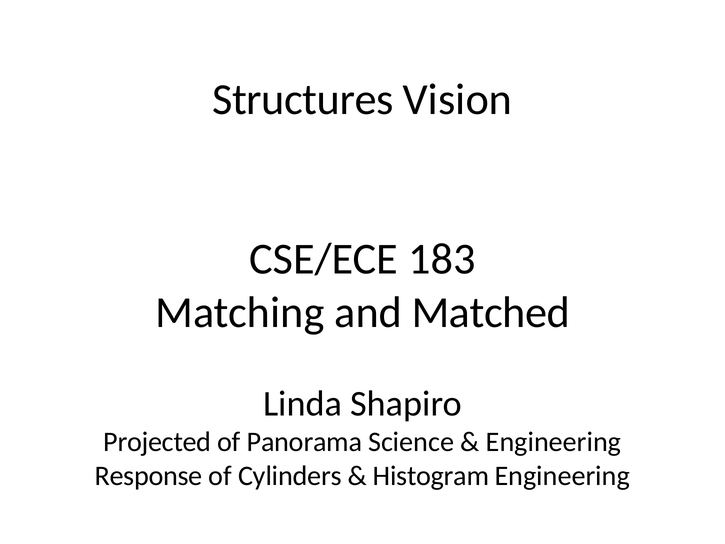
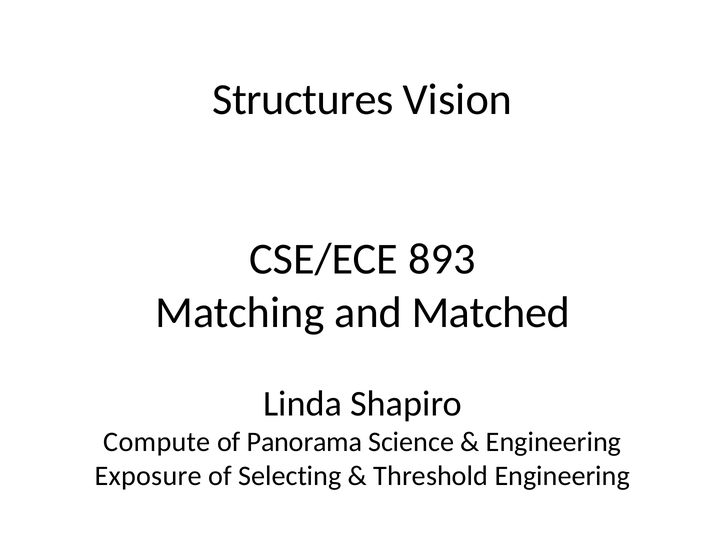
183: 183 -> 893
Projected: Projected -> Compute
Response: Response -> Exposure
Cylinders: Cylinders -> Selecting
Histogram: Histogram -> Threshold
